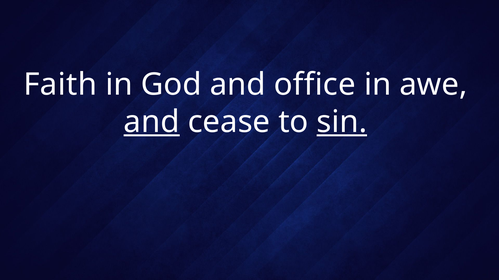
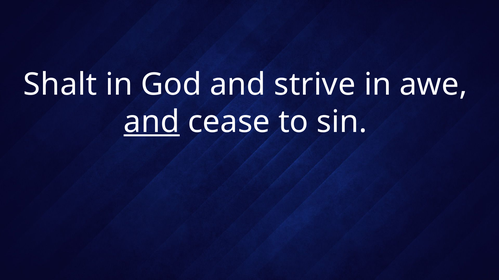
Faith: Faith -> Shalt
office: office -> strive
sin underline: present -> none
